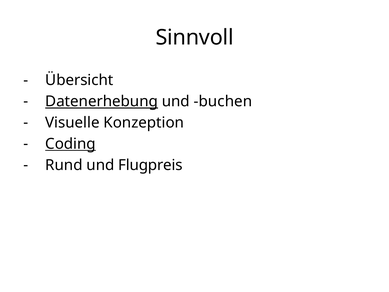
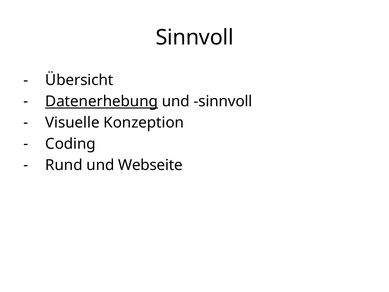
und buchen: buchen -> sinnvoll
Coding underline: present -> none
Flugpreis: Flugpreis -> Webseite
